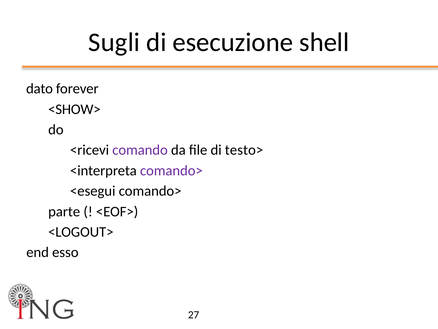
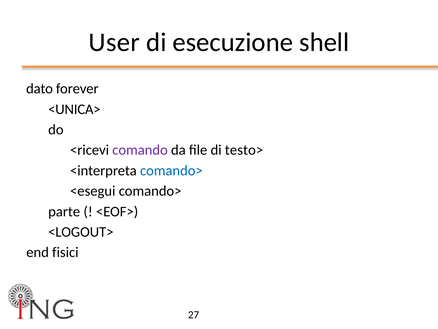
Sugli: Sugli -> User
<SHOW>: <SHOW> -> <UNICA>
comando> at (171, 170) colour: purple -> blue
esso: esso -> fisici
